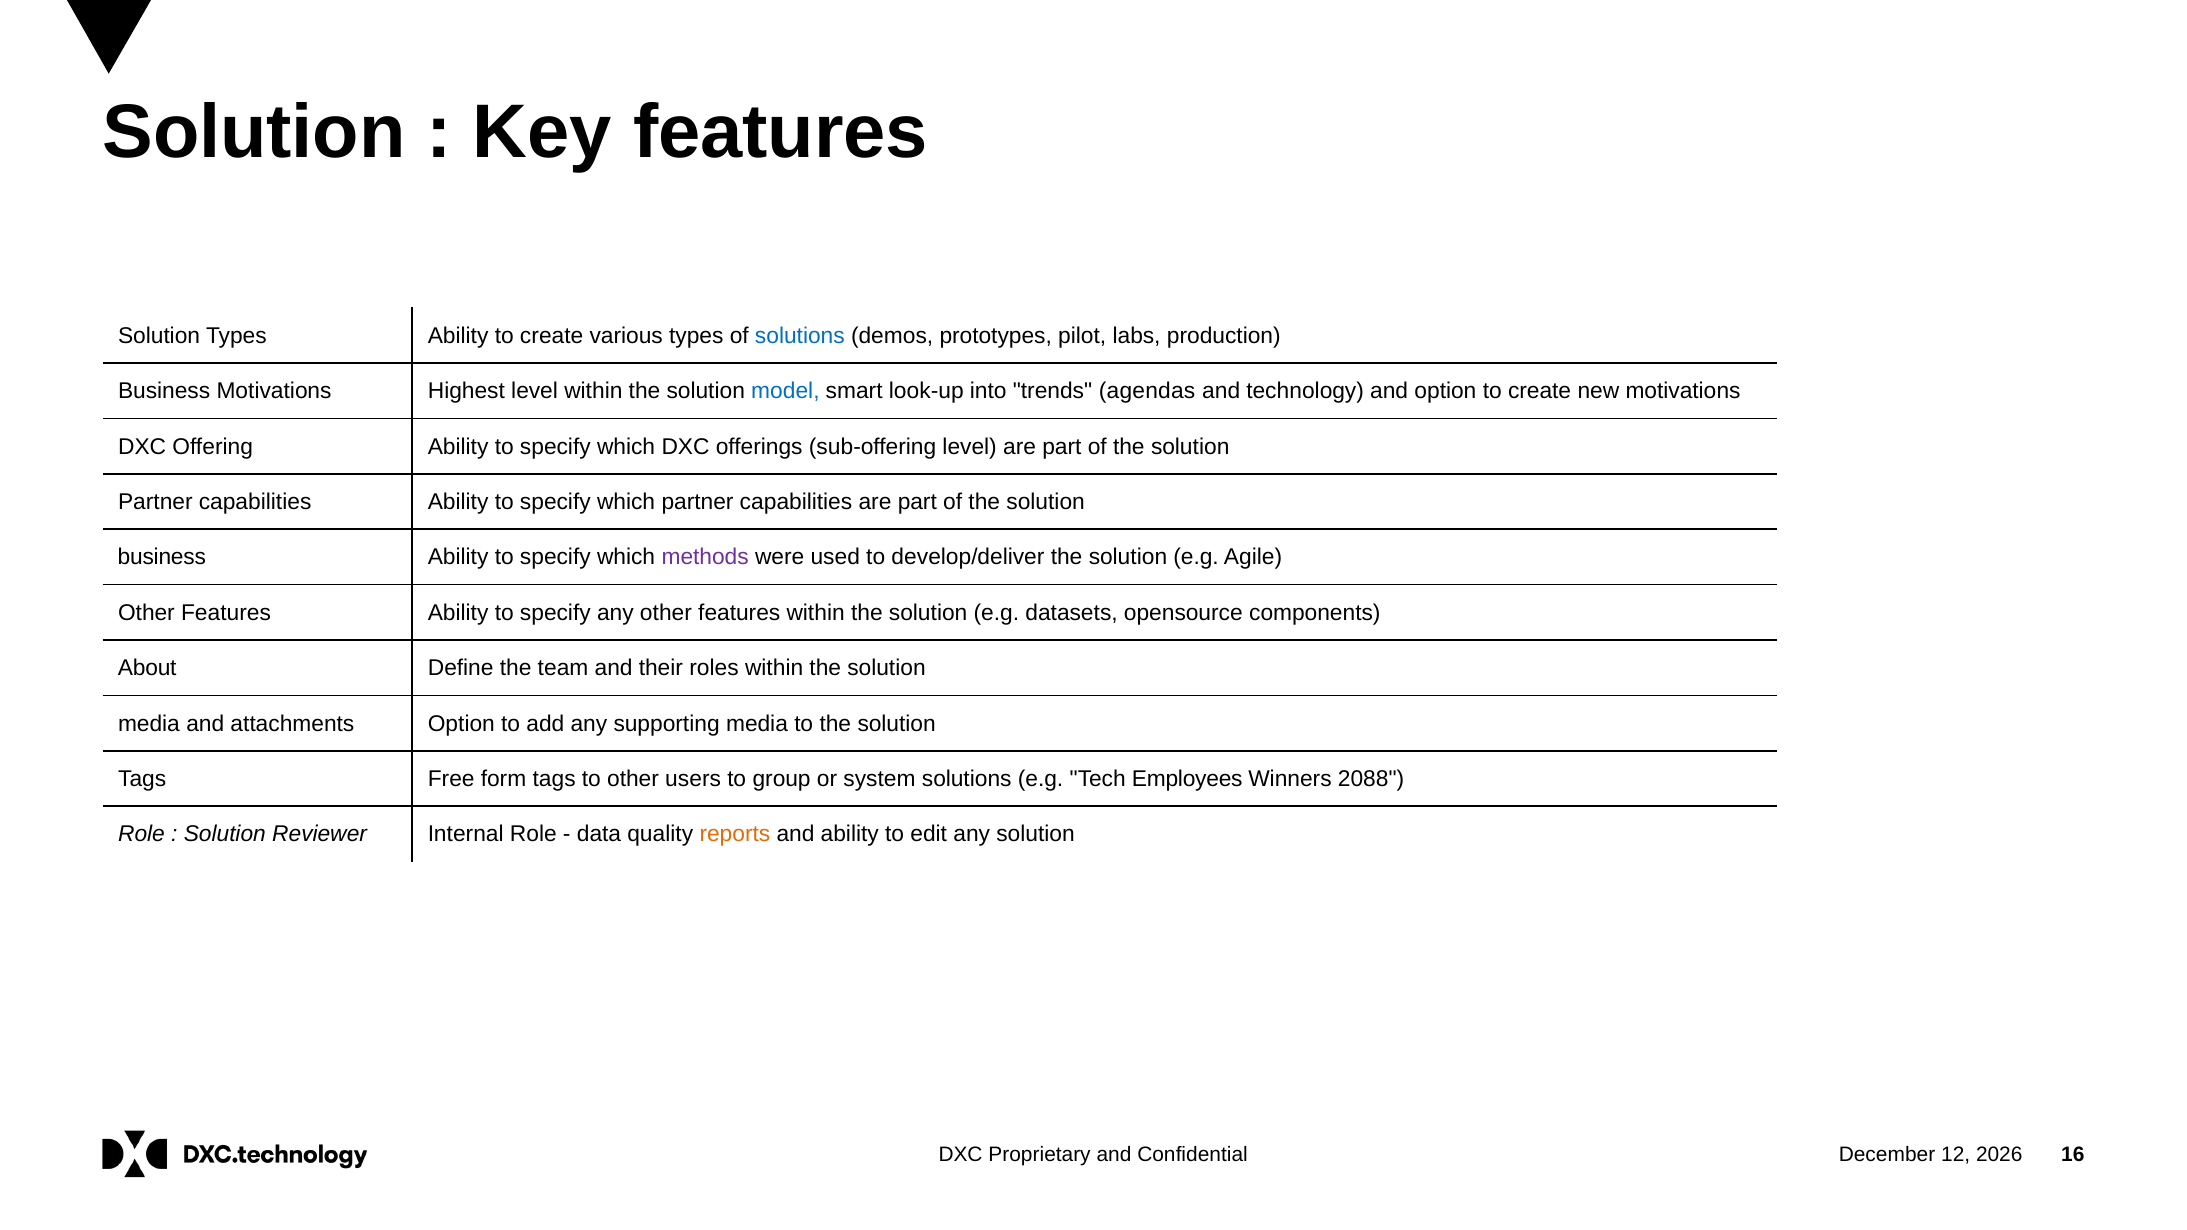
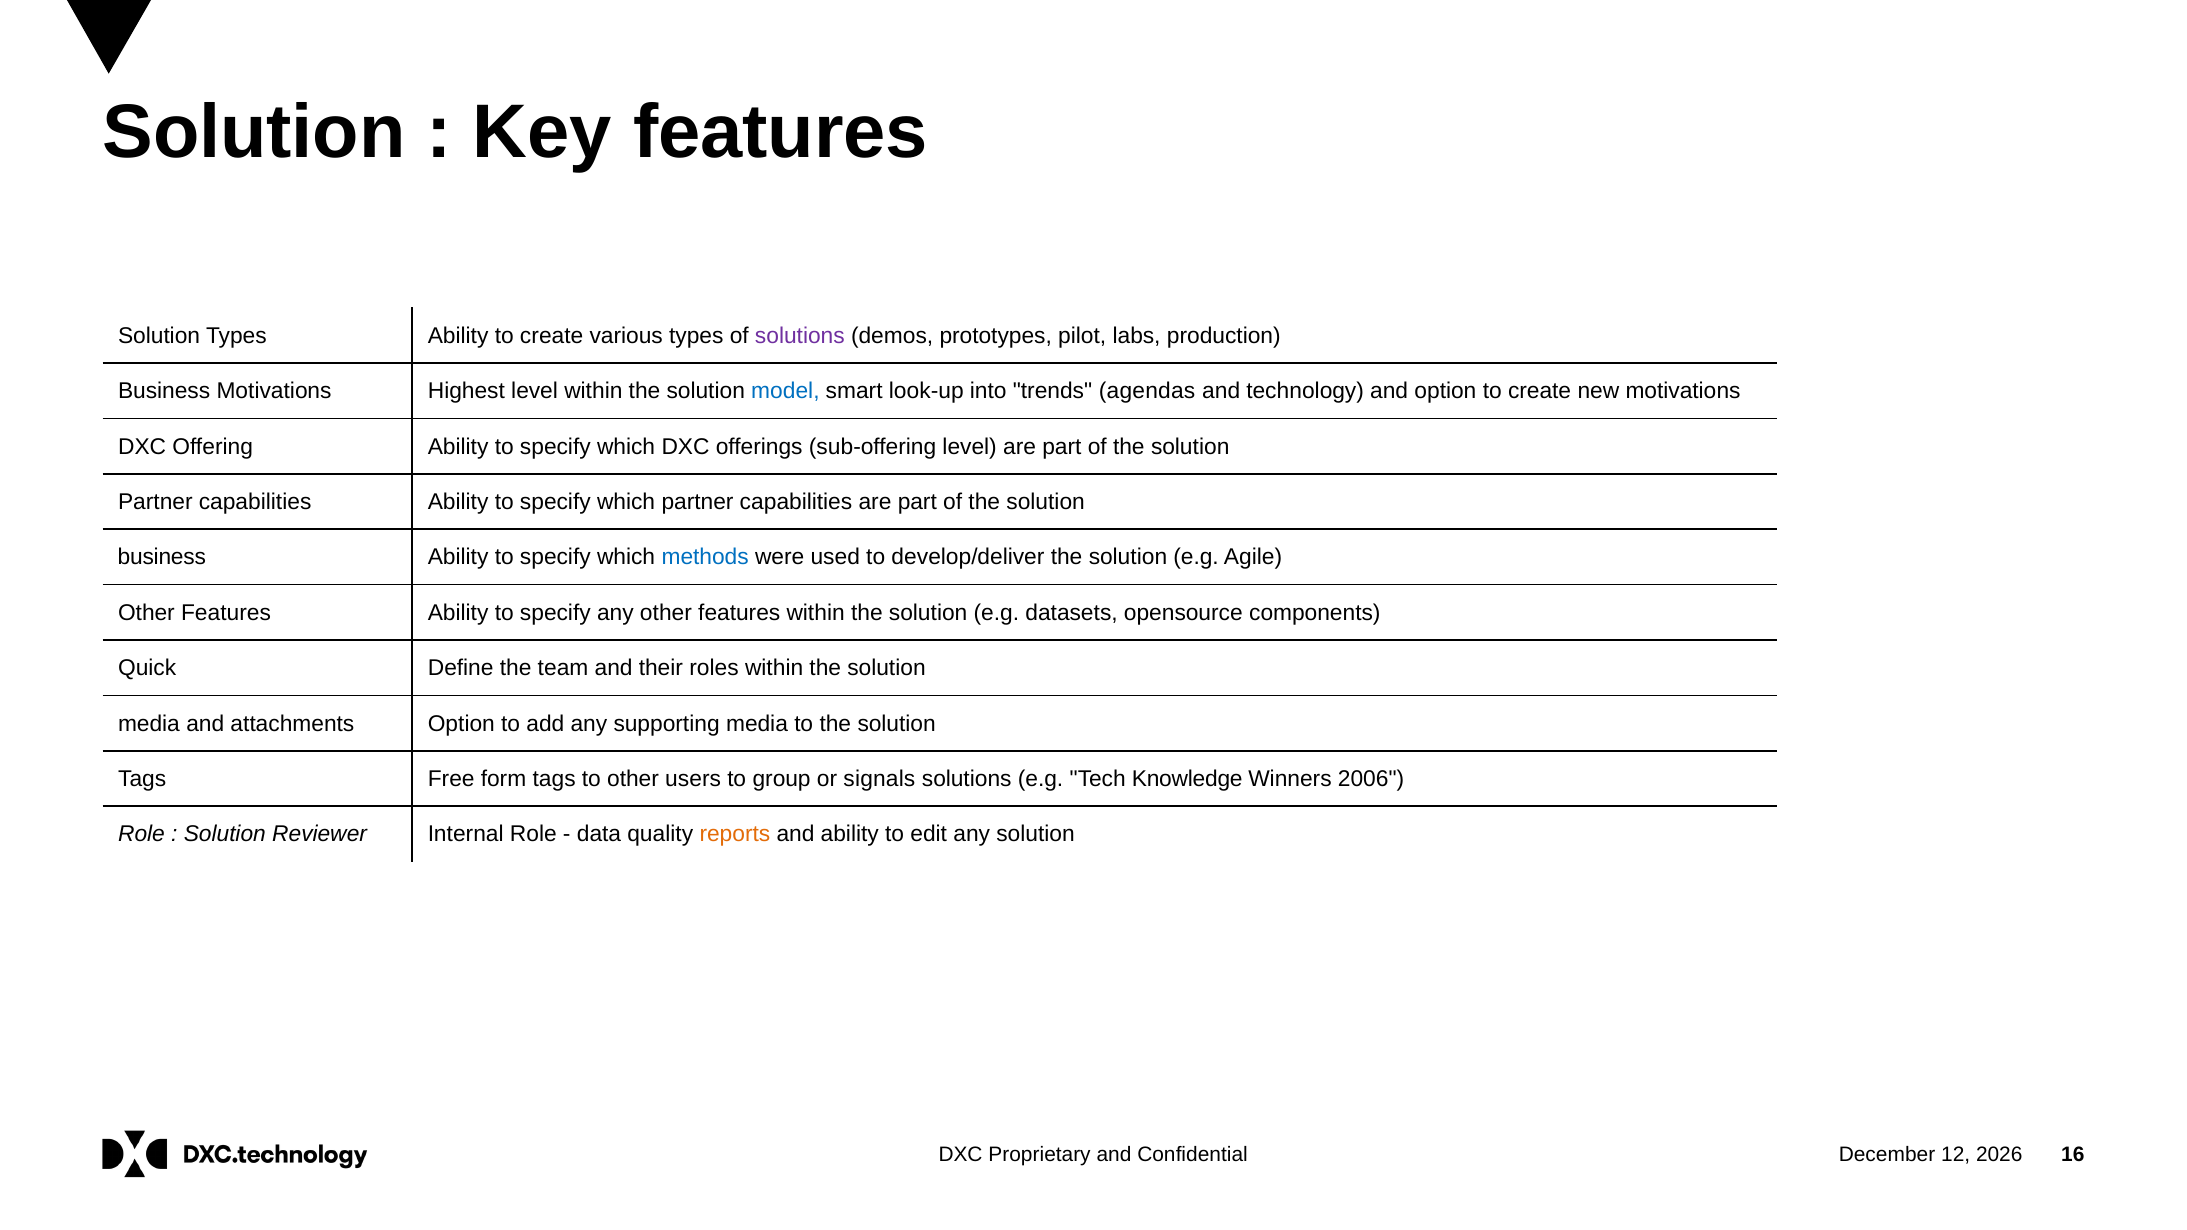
solutions at (800, 336) colour: blue -> purple
methods colour: purple -> blue
About: About -> Quick
system: system -> signals
Employees: Employees -> Knowledge
2088: 2088 -> 2006
